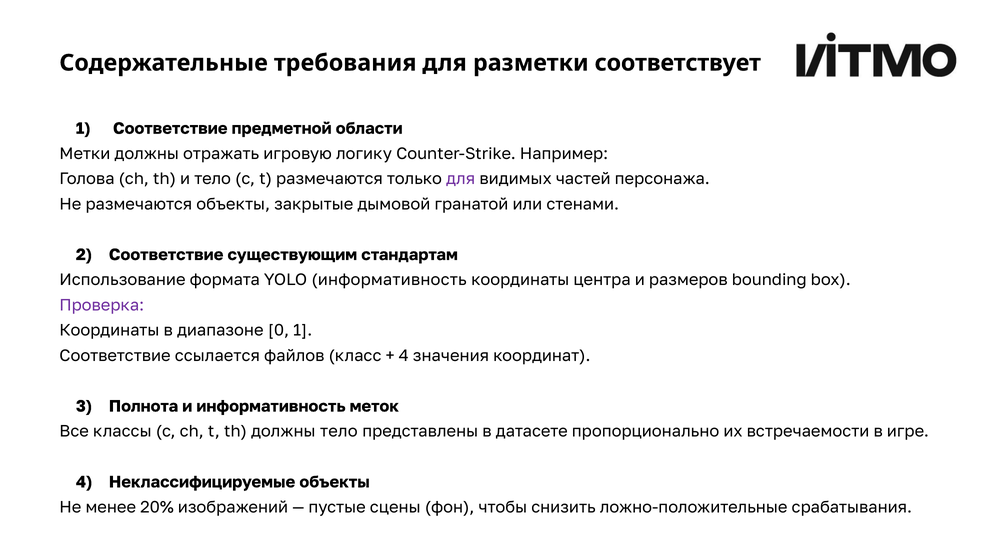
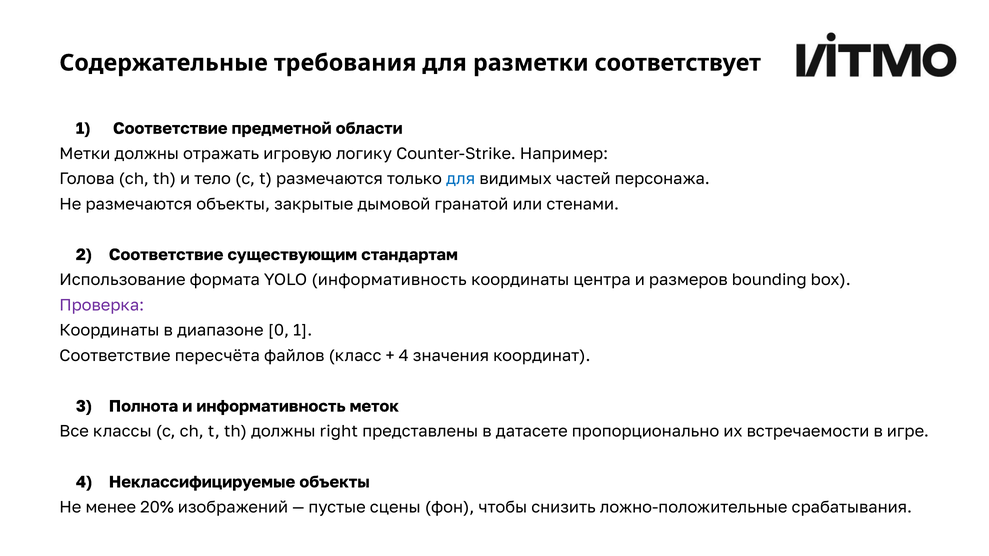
для at (461, 179) colour: purple -> blue
ссылается: ссылается -> пересчёта
должны тело: тело -> right
